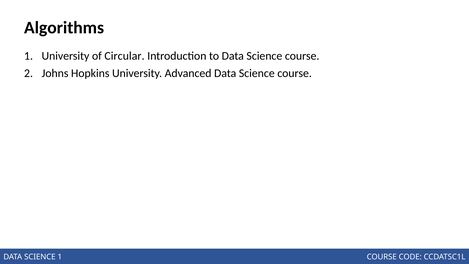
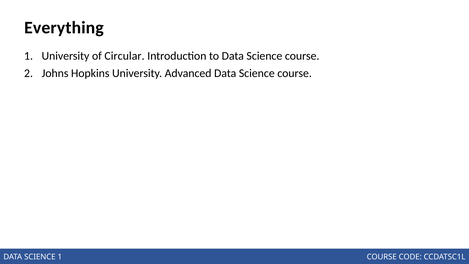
Algorithms: Algorithms -> Everything
